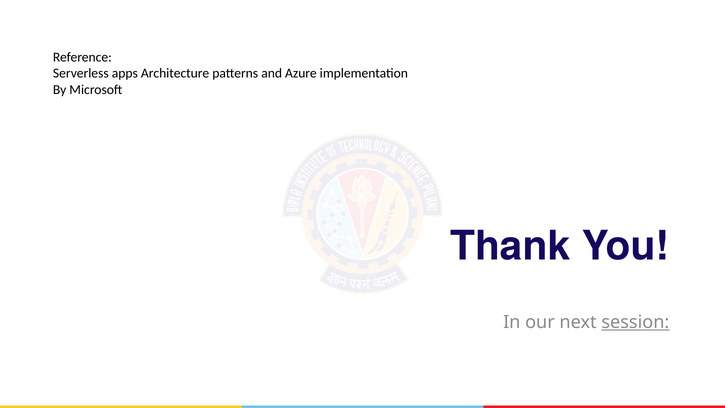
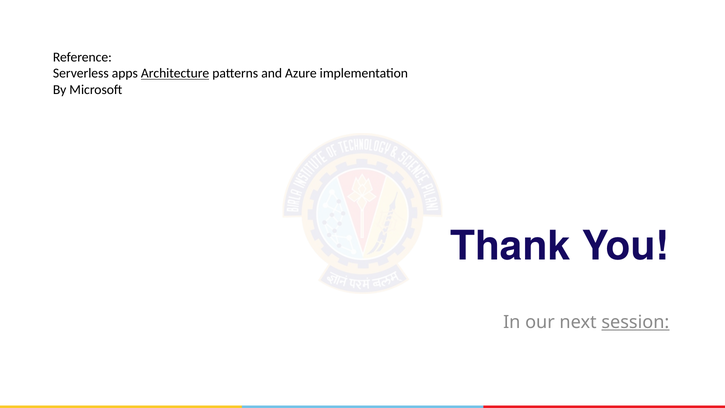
Architecture underline: none -> present
